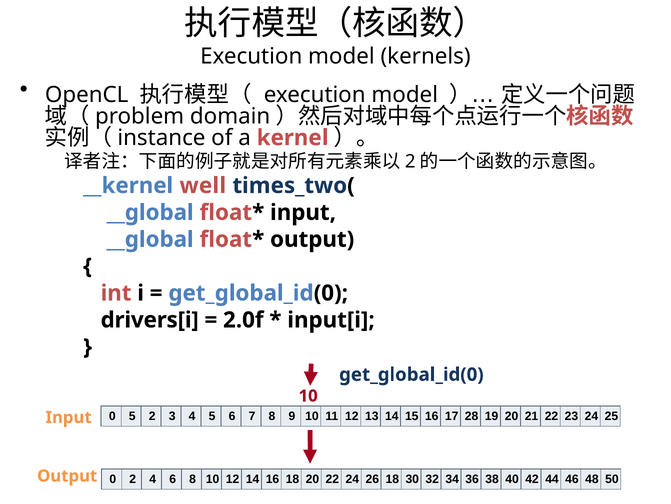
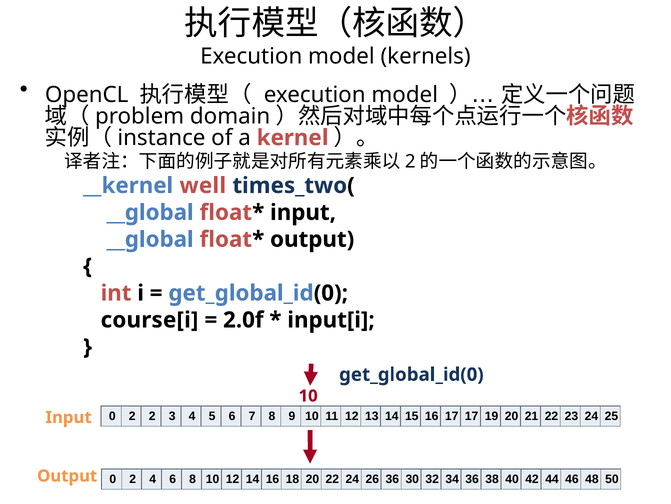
drivers[i: drivers[i -> course[i
5 at (132, 416): 5 -> 2
17 28: 28 -> 17
26 18: 18 -> 36
